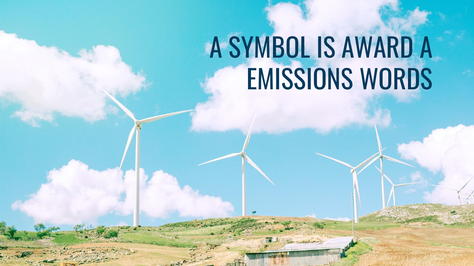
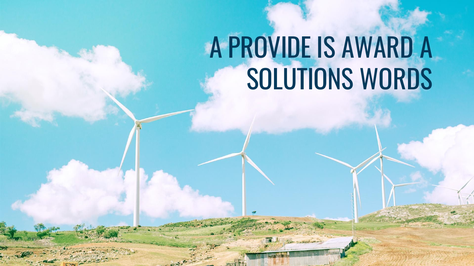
SYMBOL: SYMBOL -> PROVIDE
EMISSIONS: EMISSIONS -> SOLUTIONS
